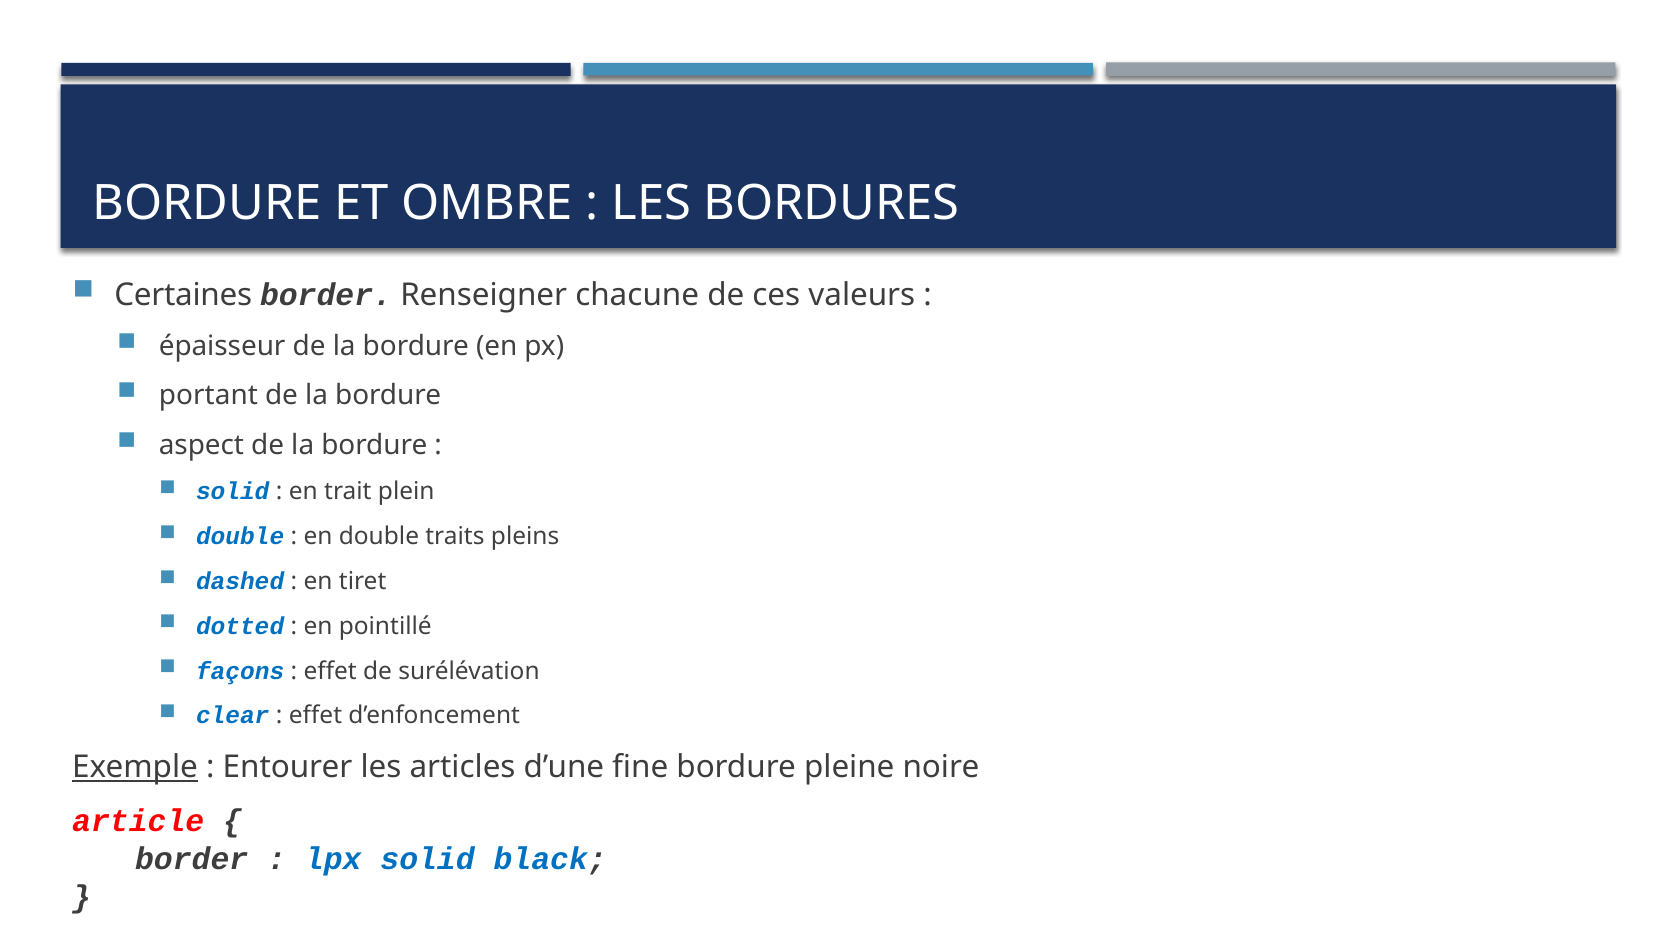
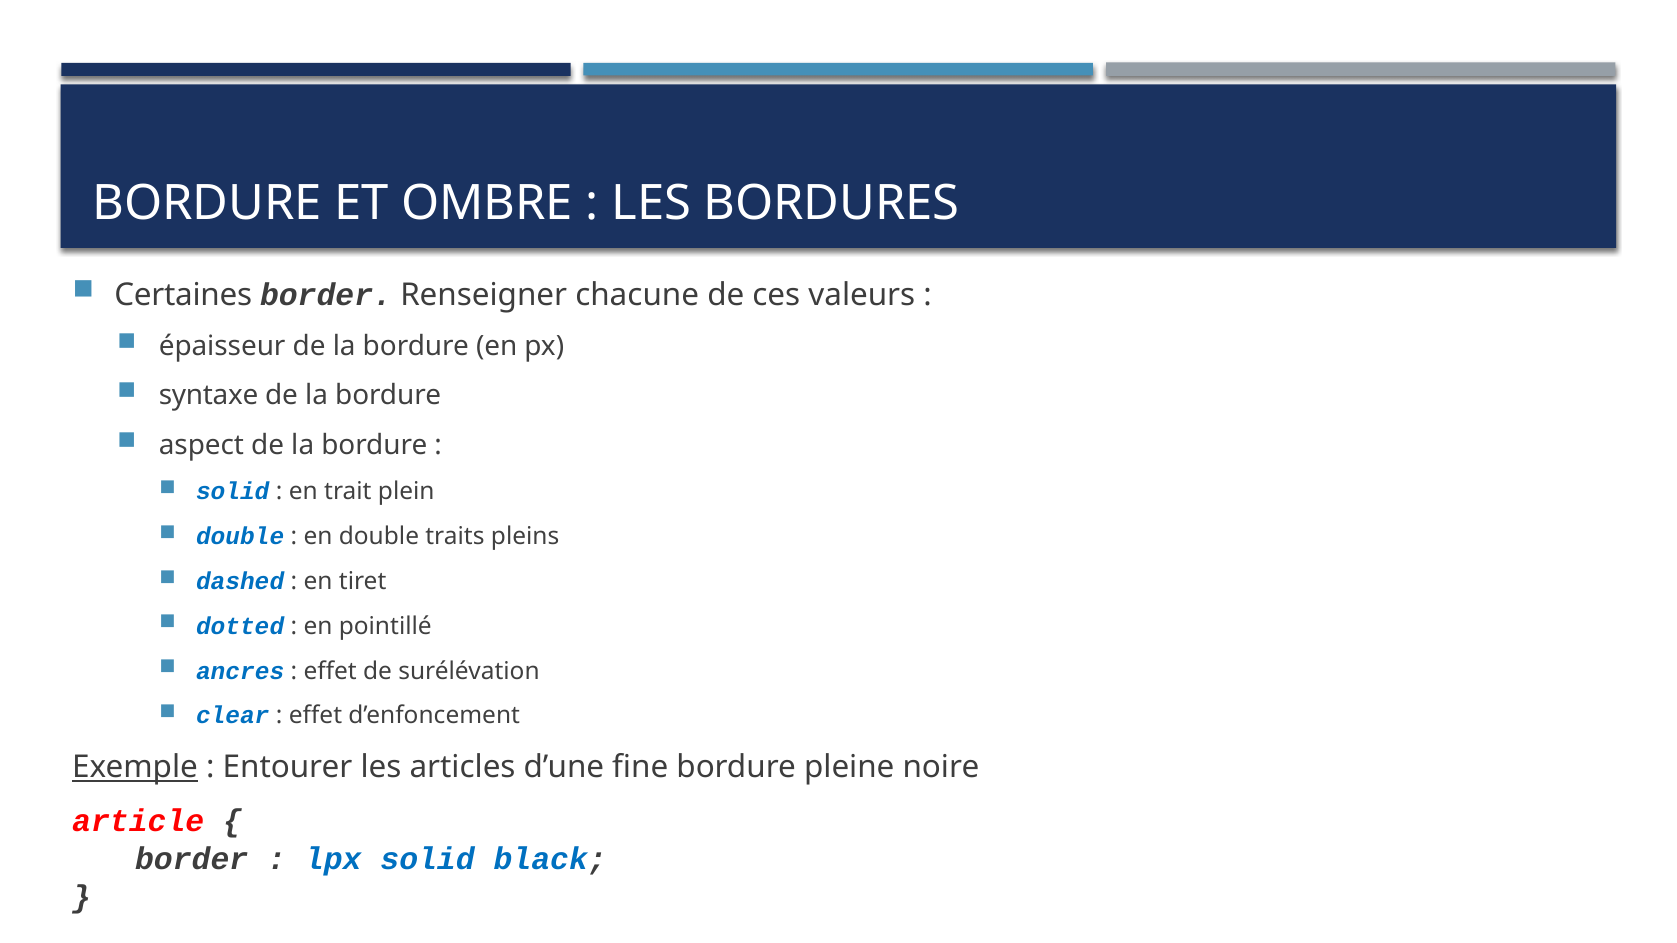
portant: portant -> syntaxe
façons: façons -> ancres
